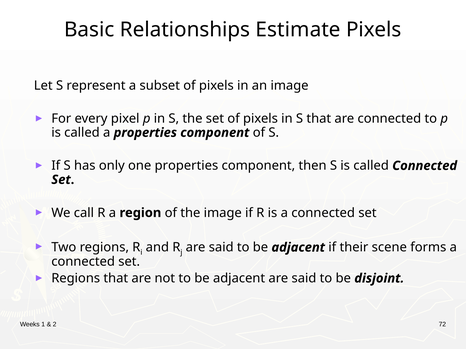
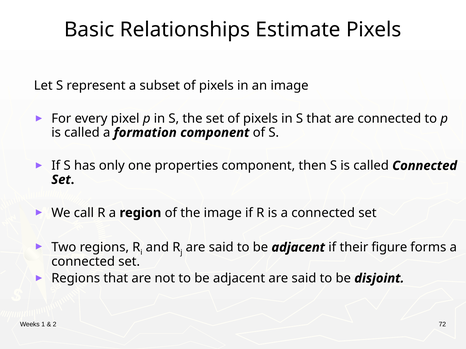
a properties: properties -> formation
scene: scene -> figure
